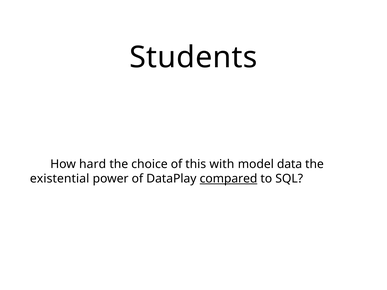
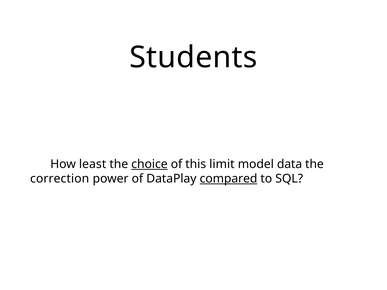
hard: hard -> least
choice underline: none -> present
with: with -> limit
existential: existential -> correction
